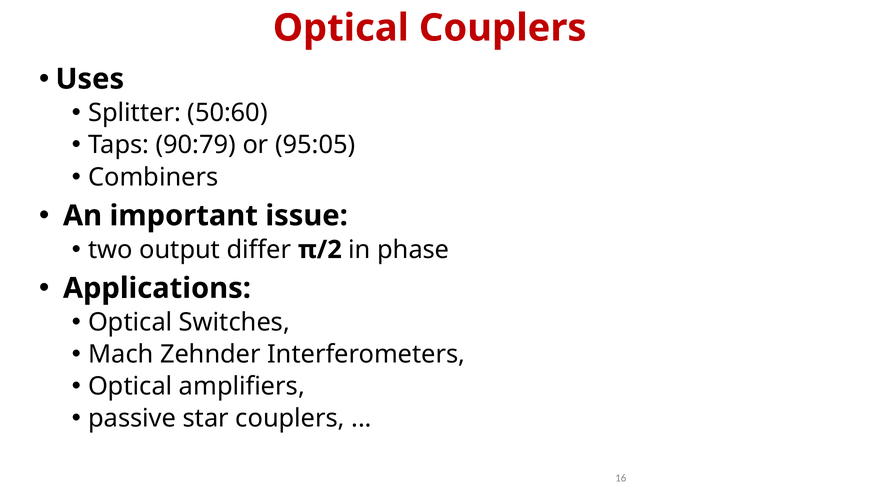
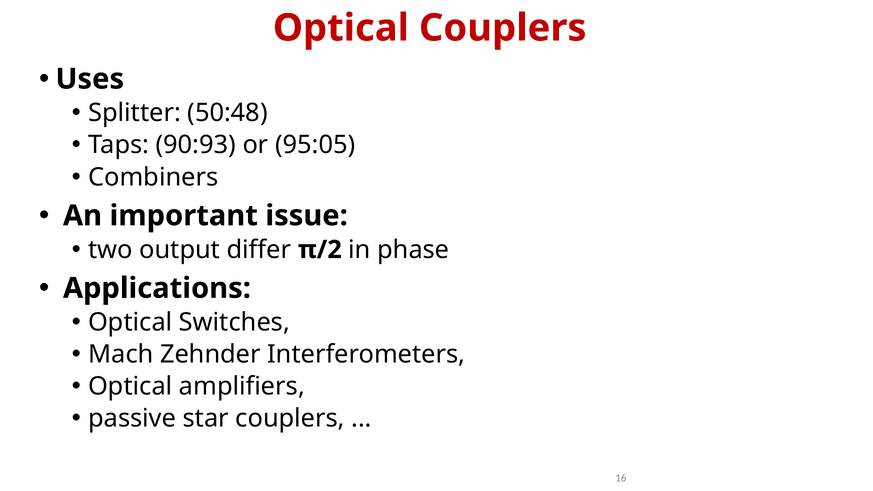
50:60: 50:60 -> 50:48
90:79: 90:79 -> 90:93
